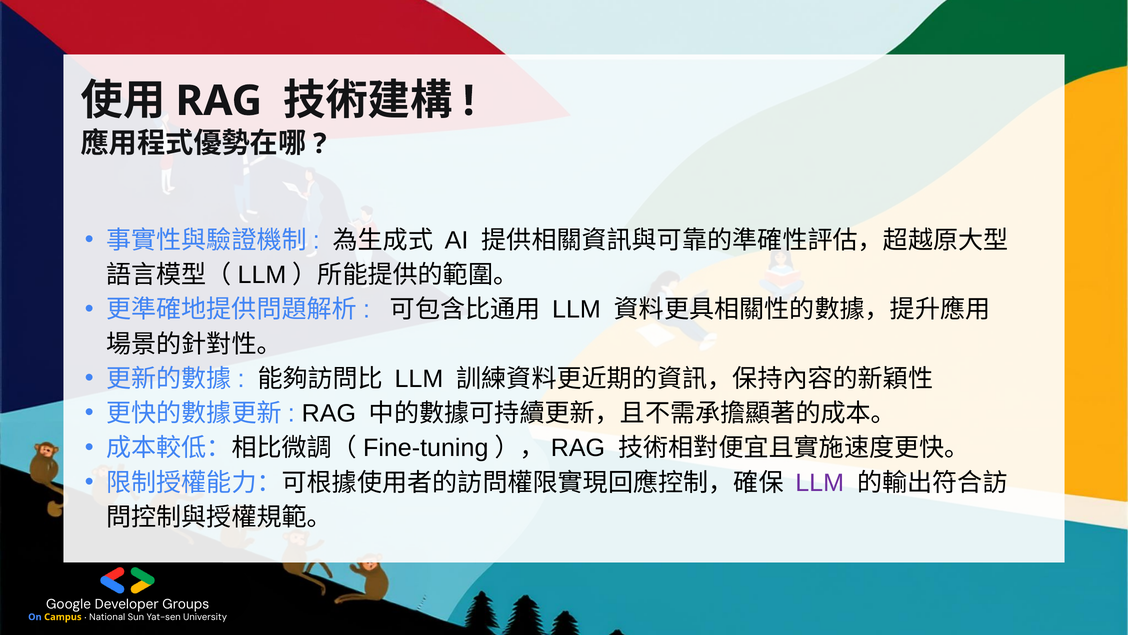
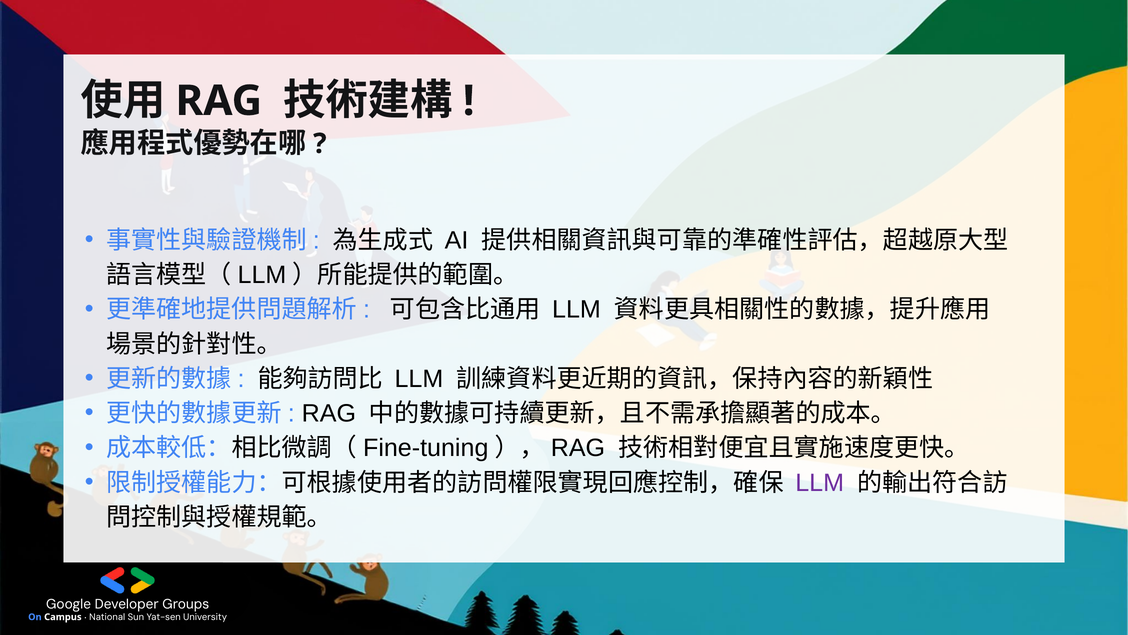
Campus colour: yellow -> white
